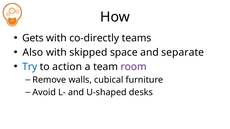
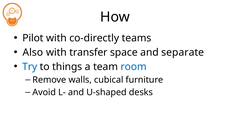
Gets: Gets -> Pilot
skipped: skipped -> transfer
action: action -> things
room colour: purple -> blue
